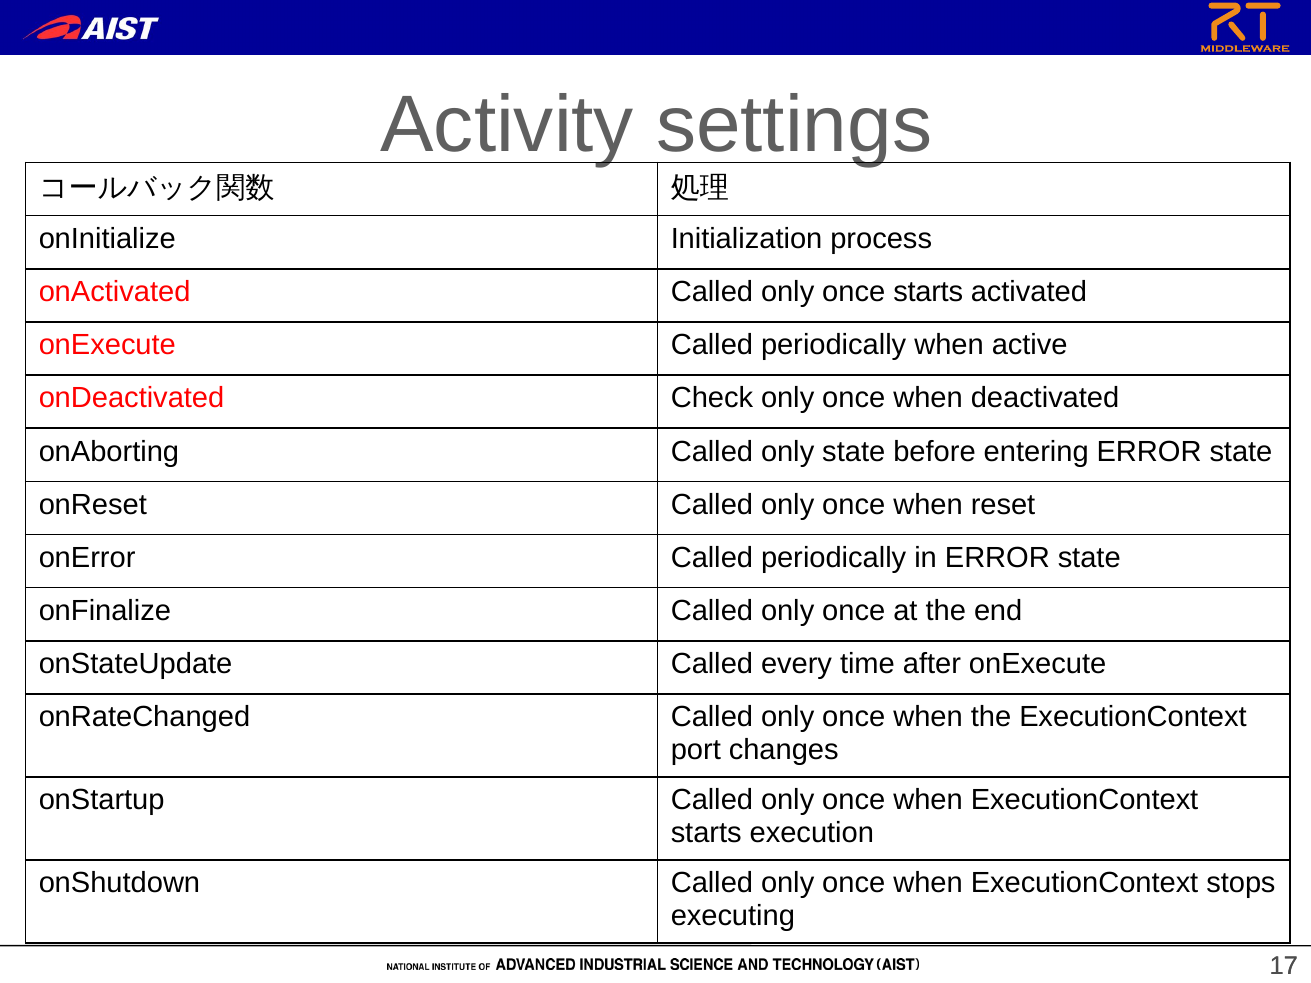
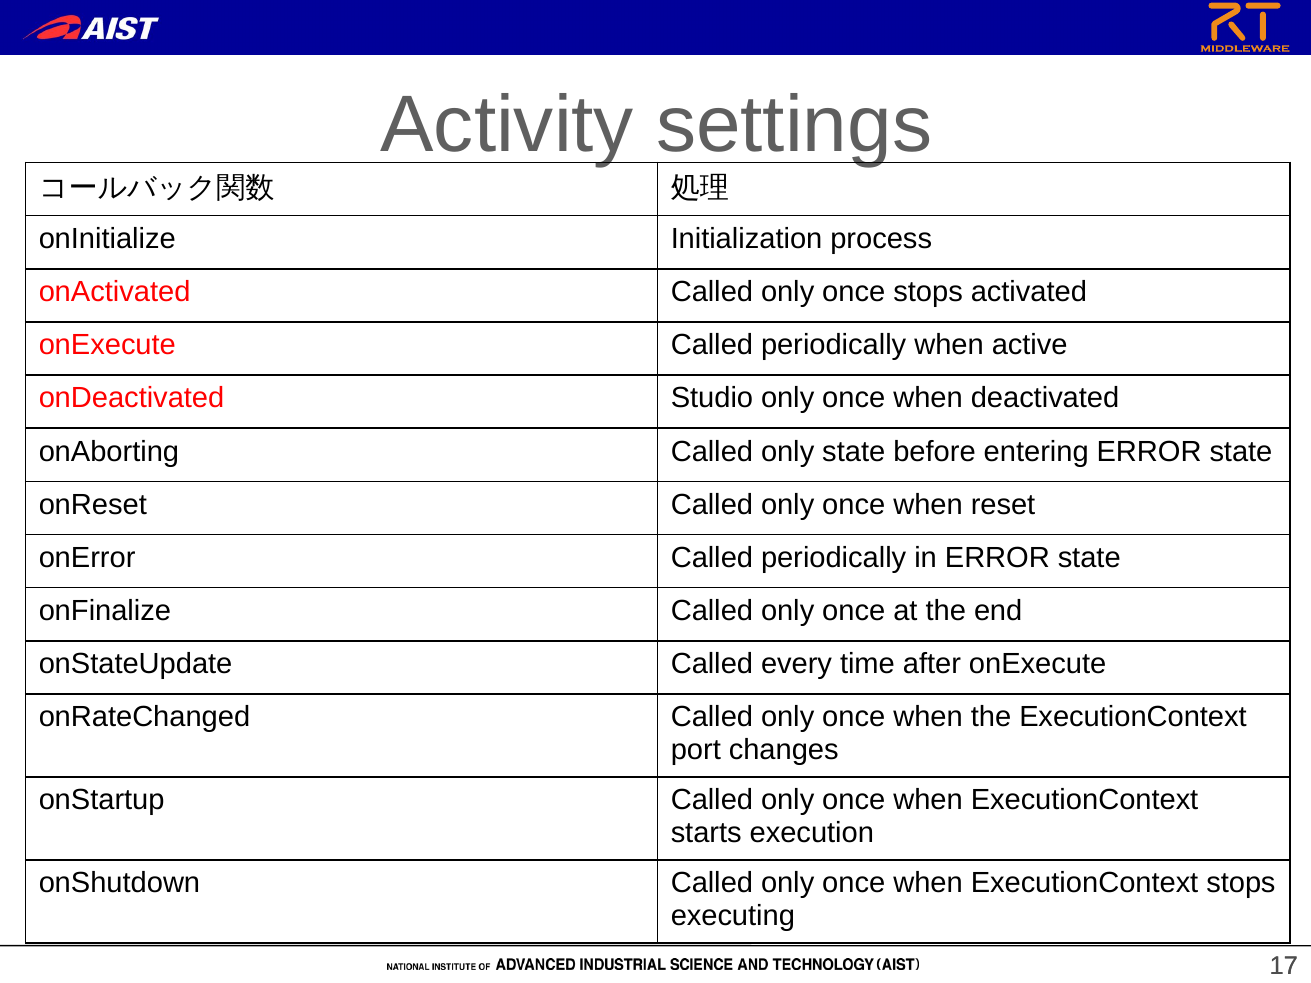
once starts: starts -> stops
Check: Check -> Studio
